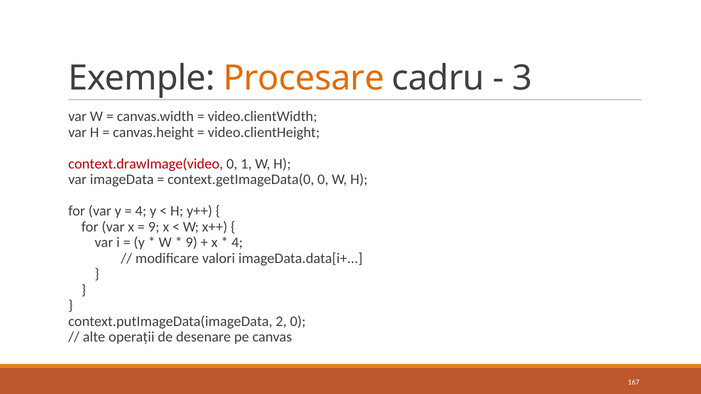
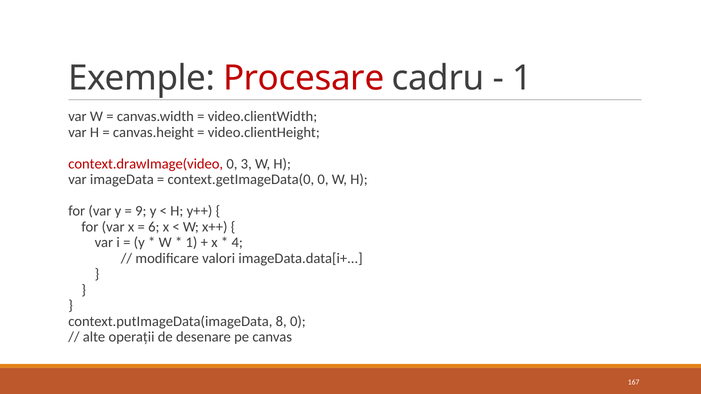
Procesare colour: orange -> red
3 at (522, 78): 3 -> 1
1: 1 -> 3
4 at (141, 211): 4 -> 9
9 at (154, 227): 9 -> 6
9 at (191, 243): 9 -> 1
2: 2 -> 8
